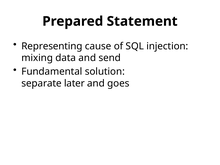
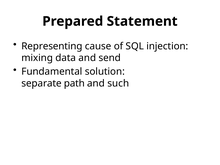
later: later -> path
goes: goes -> such
